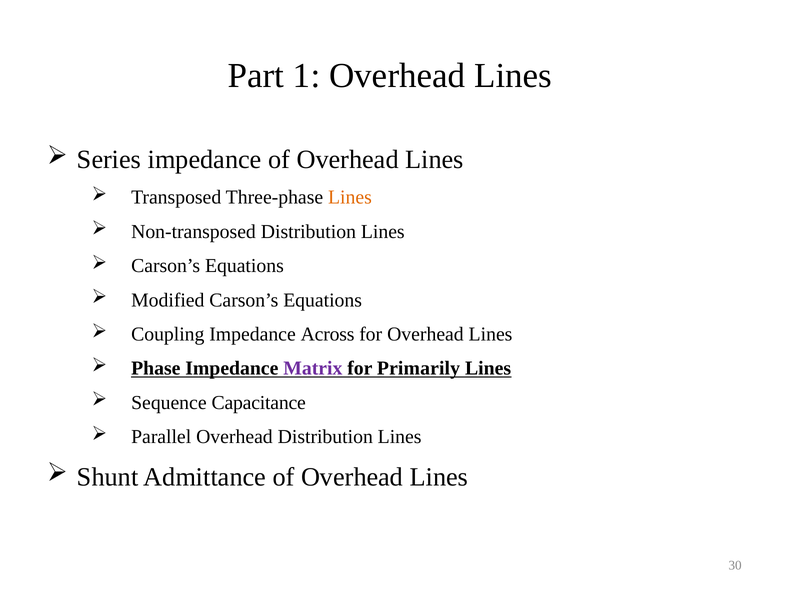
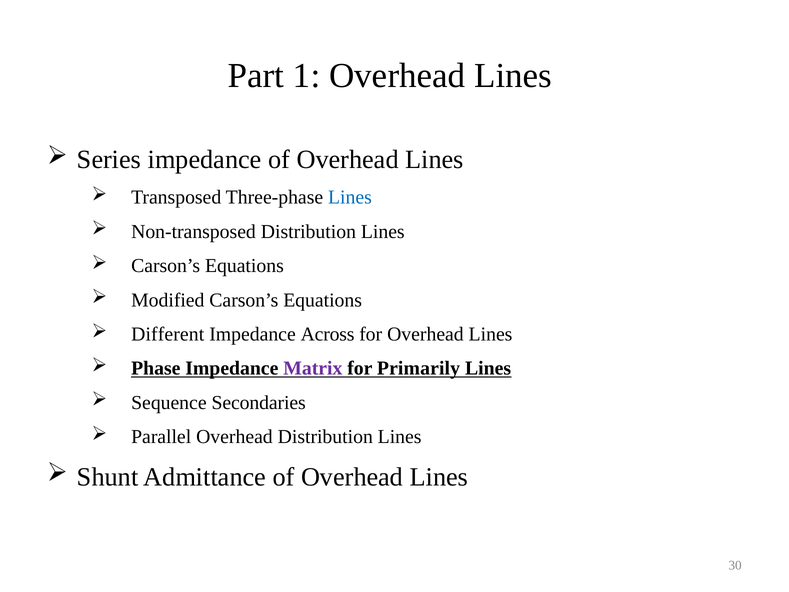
Lines at (350, 197) colour: orange -> blue
Coupling: Coupling -> Different
Capacitance: Capacitance -> Secondaries
